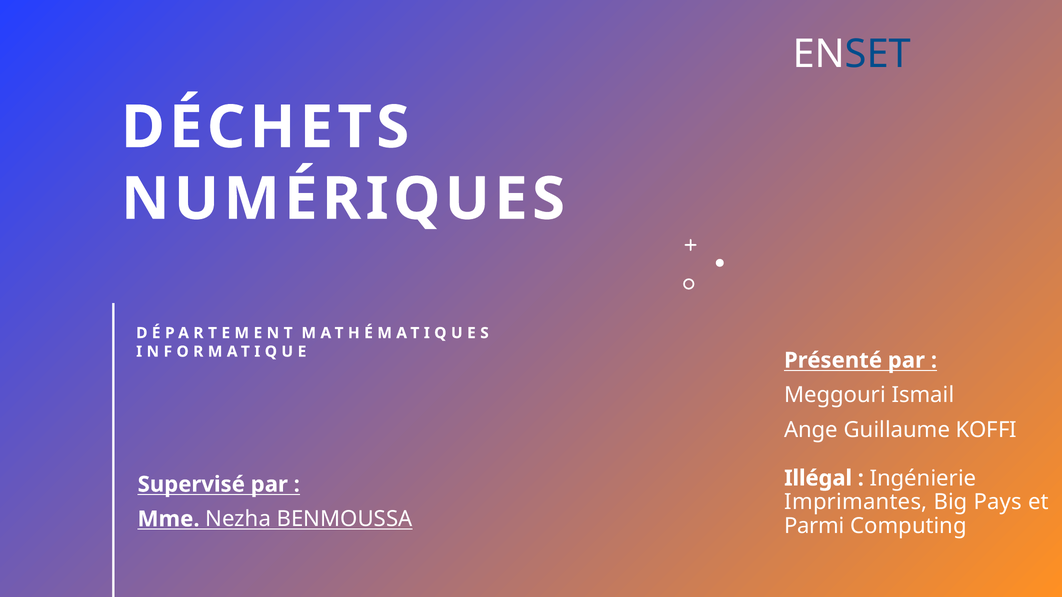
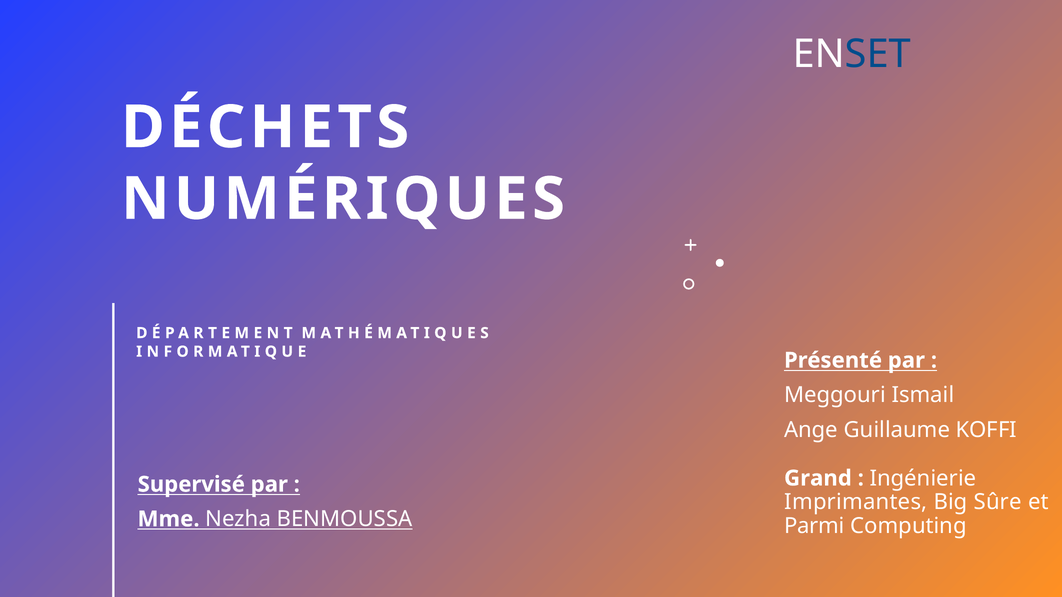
Illégal: Illégal -> Grand
Pays: Pays -> Sûre
